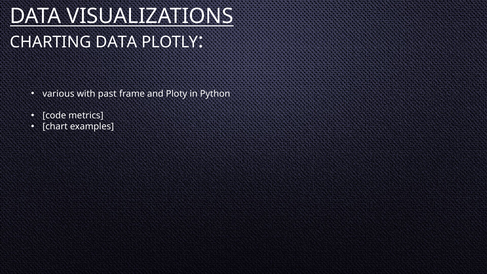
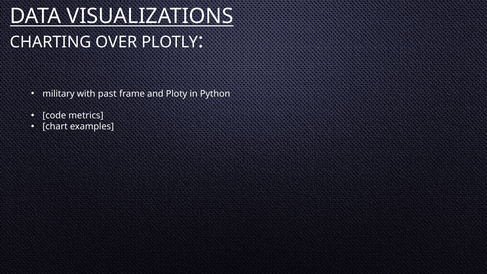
CHARTING DATA: DATA -> OVER
various: various -> military
